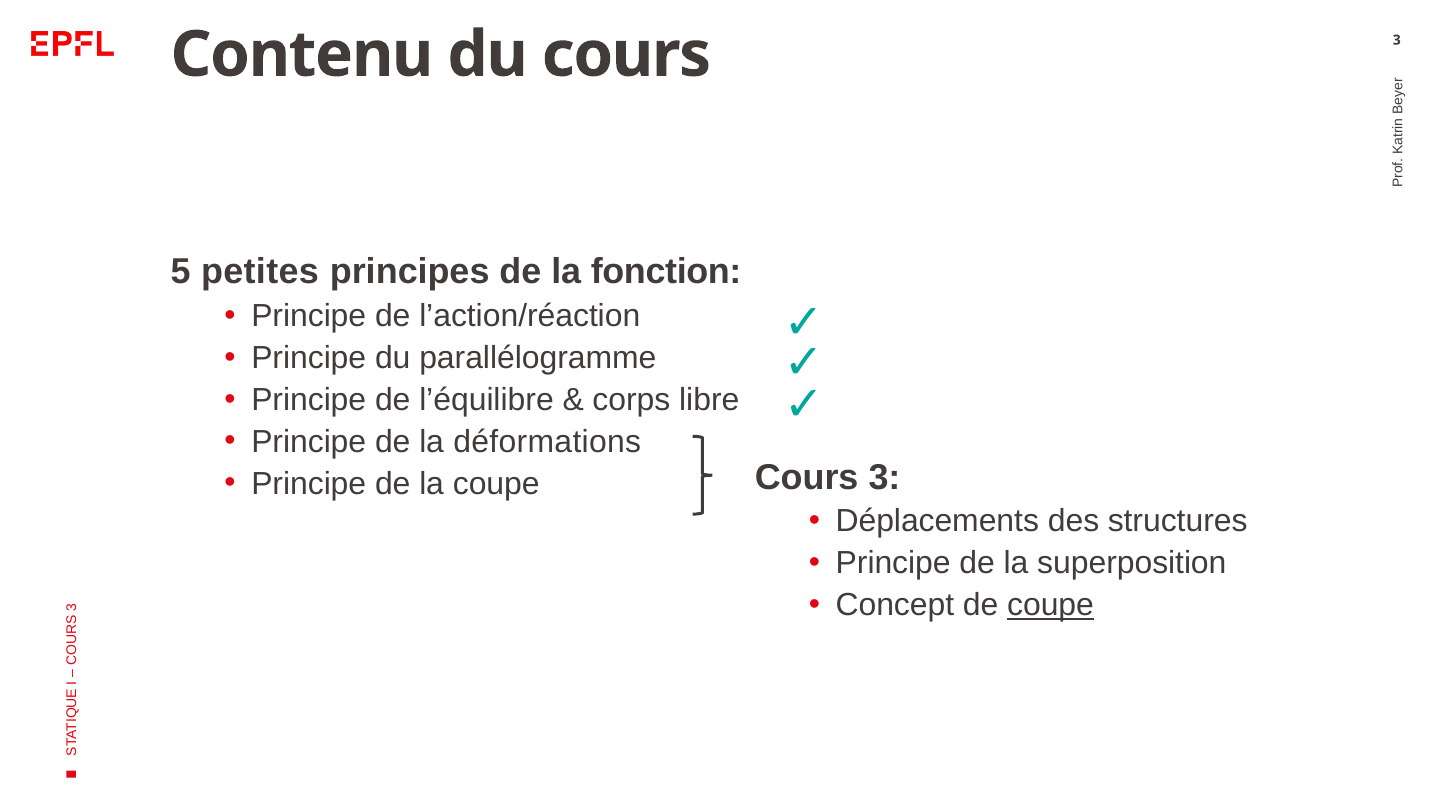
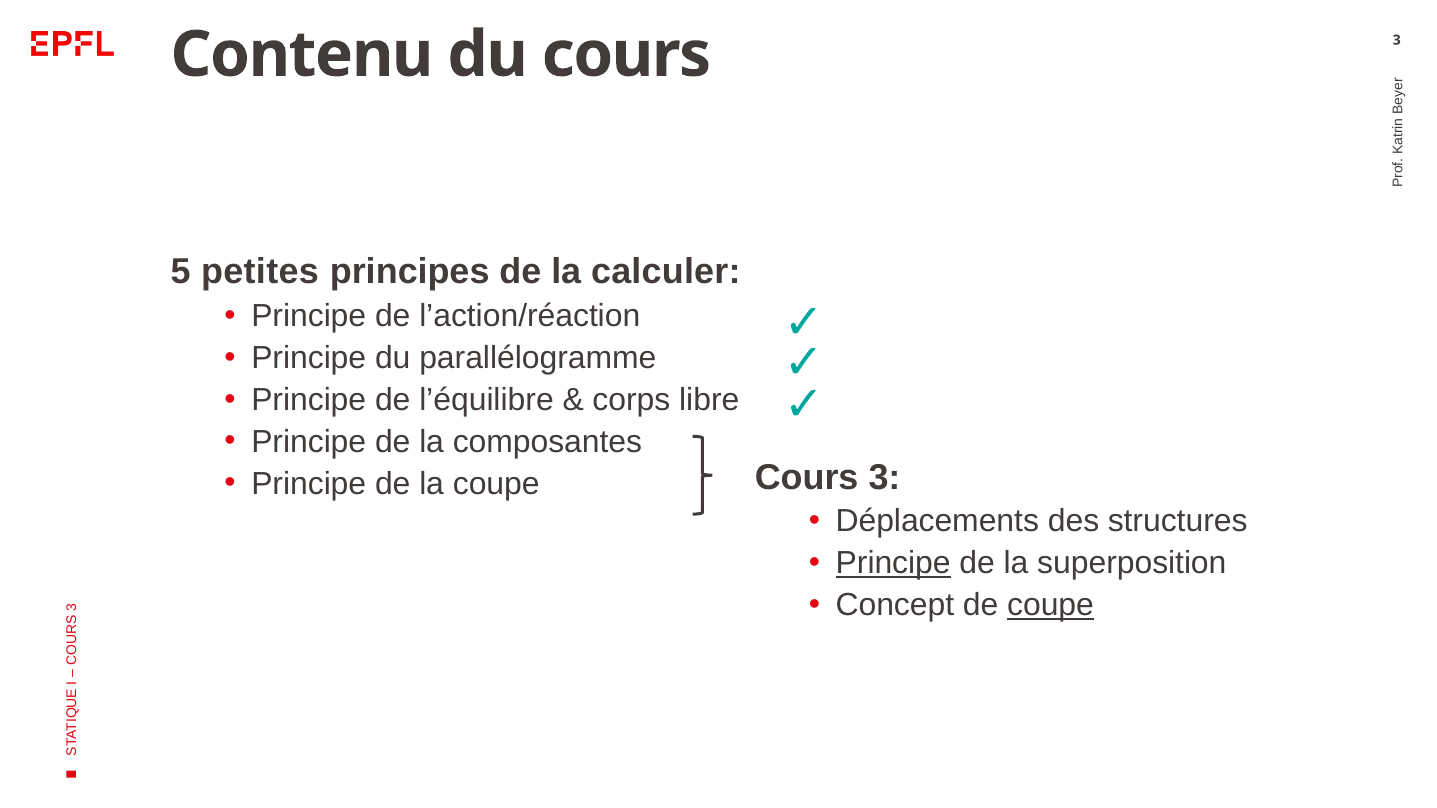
fonction: fonction -> calculer
déformations: déformations -> composantes
Principe at (893, 563) underline: none -> present
